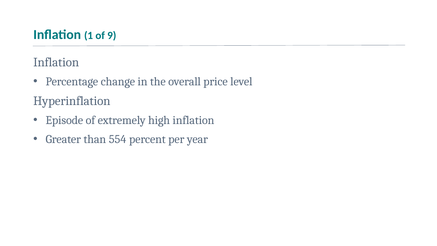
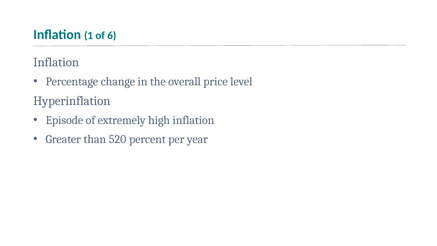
9: 9 -> 6
554: 554 -> 520
